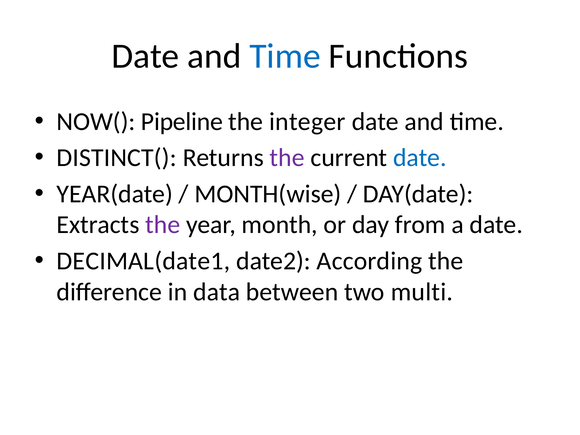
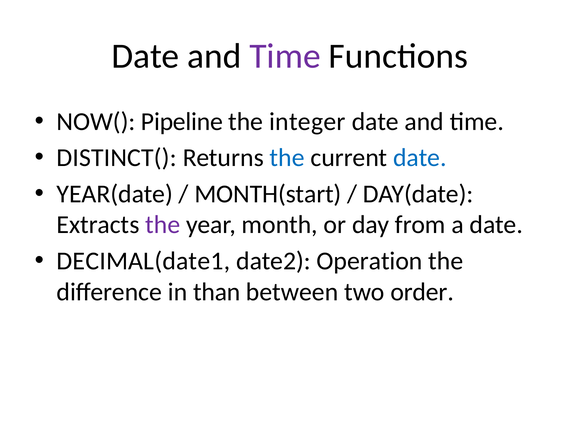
Time at (285, 56) colour: blue -> purple
the at (287, 158) colour: purple -> blue
MONTH(wise: MONTH(wise -> MONTH(start
According: According -> Operation
data: data -> than
multi: multi -> order
